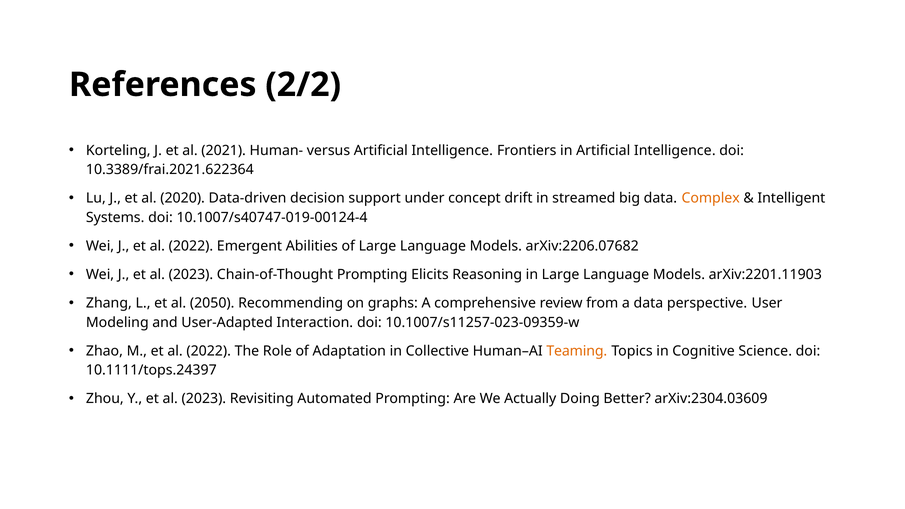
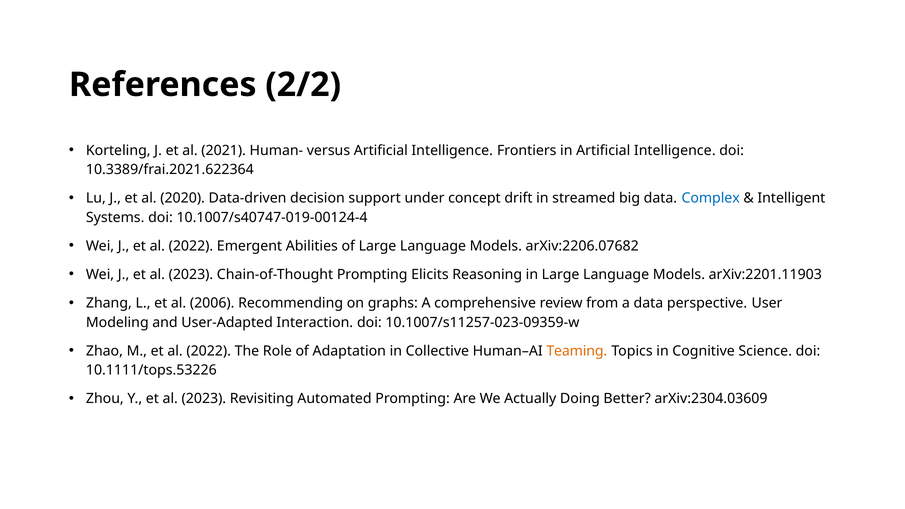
Complex colour: orange -> blue
2050: 2050 -> 2006
10.1111/tops.24397: 10.1111/tops.24397 -> 10.1111/tops.53226
